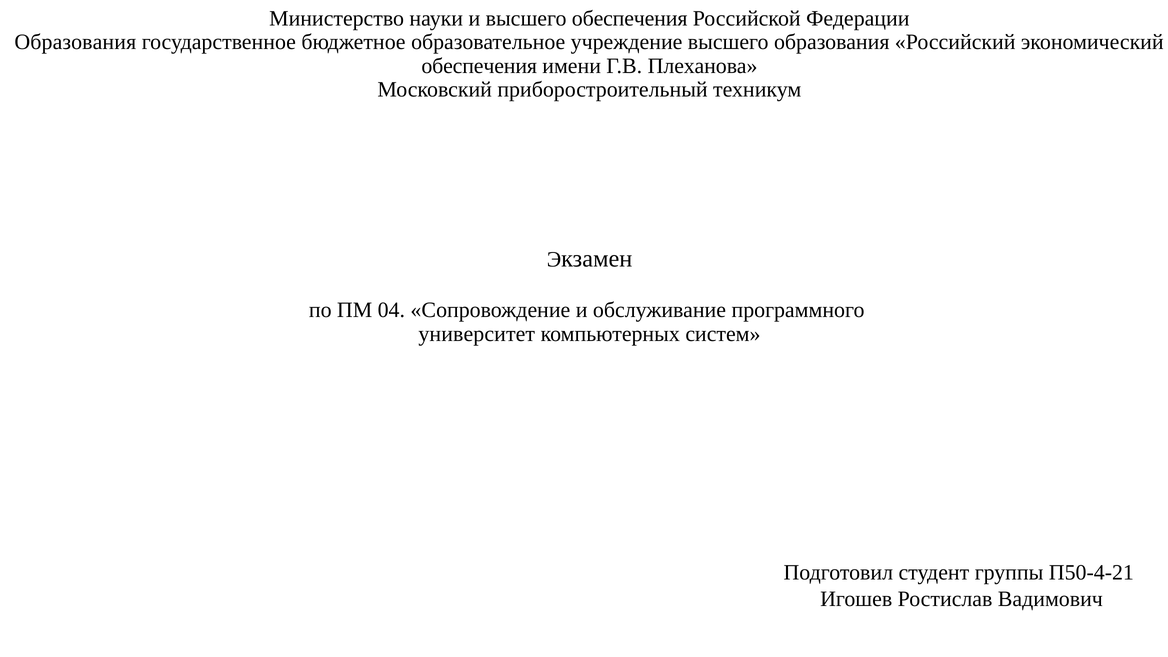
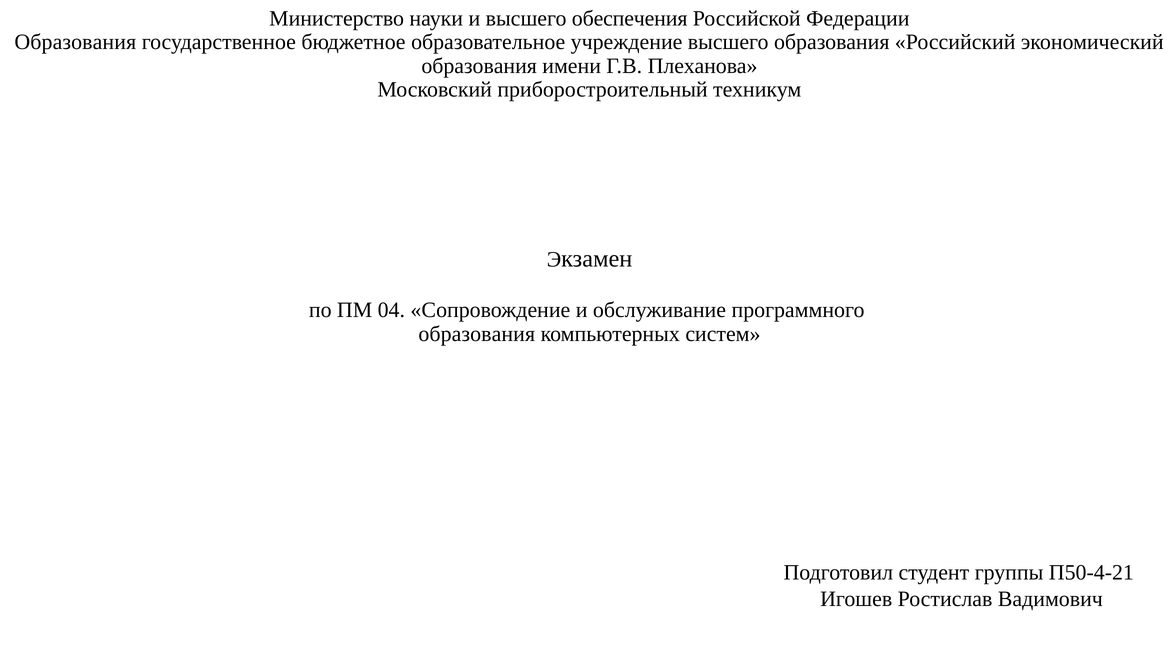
обеспечения at (479, 66): обеспечения -> образования
университет at (477, 334): университет -> образования
